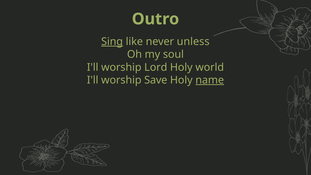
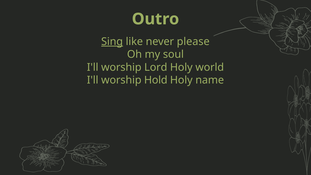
unless: unless -> please
Save: Save -> Hold
name underline: present -> none
